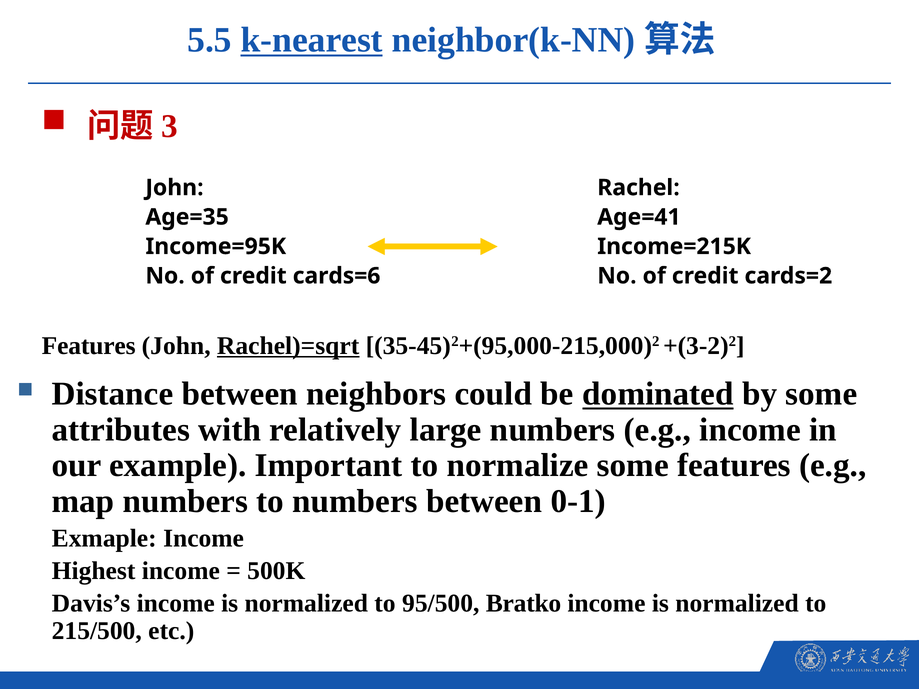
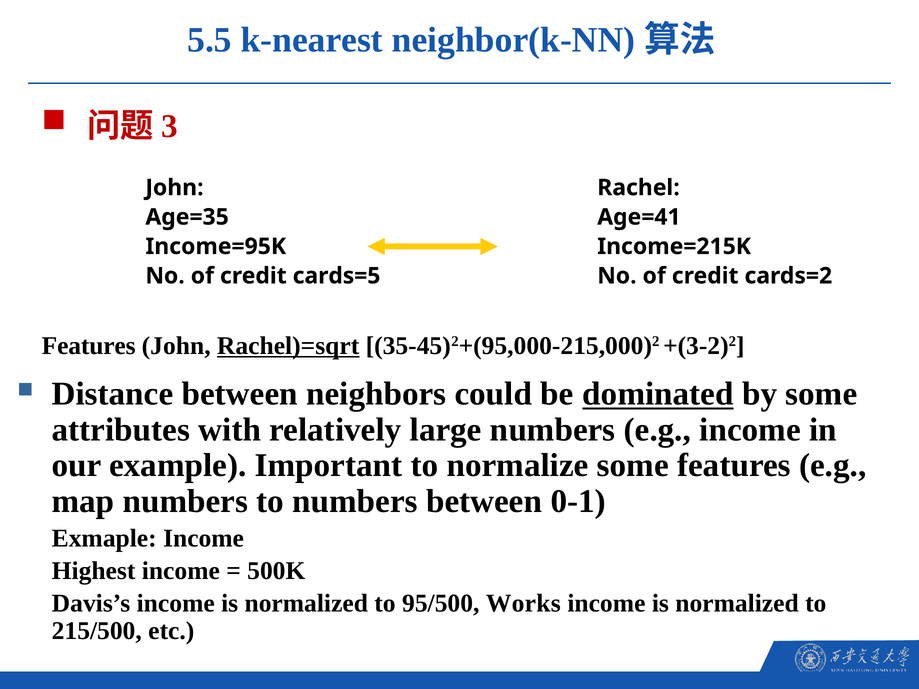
k-nearest underline: present -> none
cards=6: cards=6 -> cards=5
Bratko: Bratko -> Works
